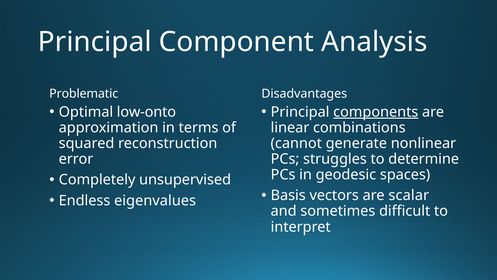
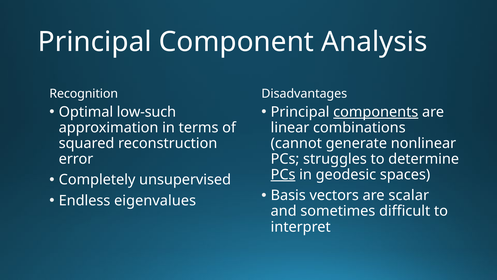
Problematic: Problematic -> Recognition
low-onto: low-onto -> low-such
PCs at (283, 174) underline: none -> present
